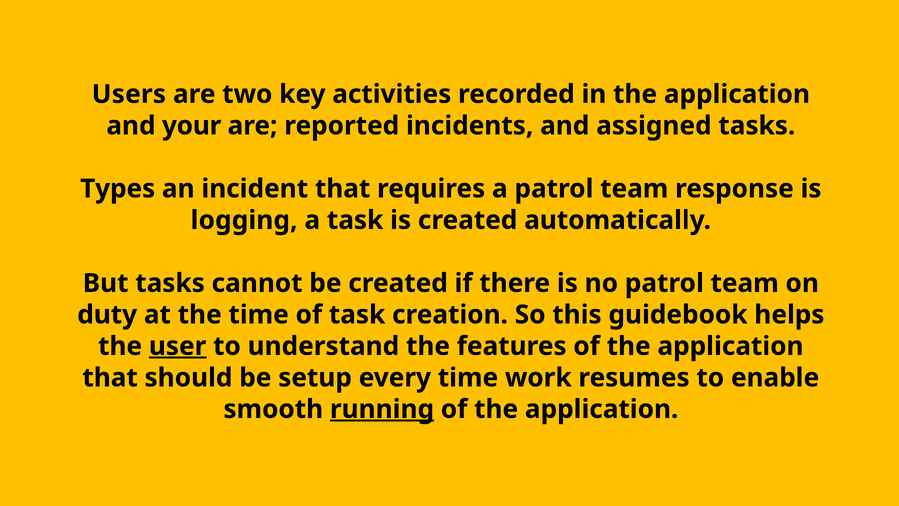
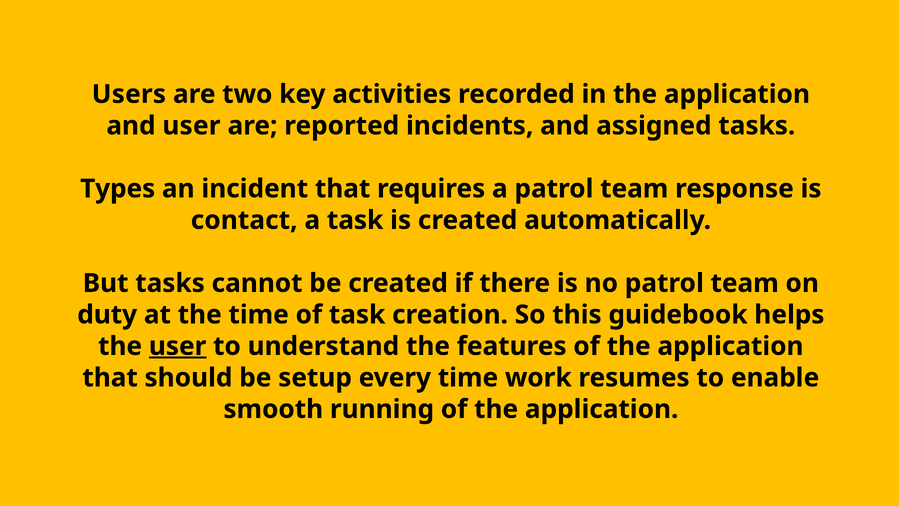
and your: your -> user
logging: logging -> contact
running underline: present -> none
